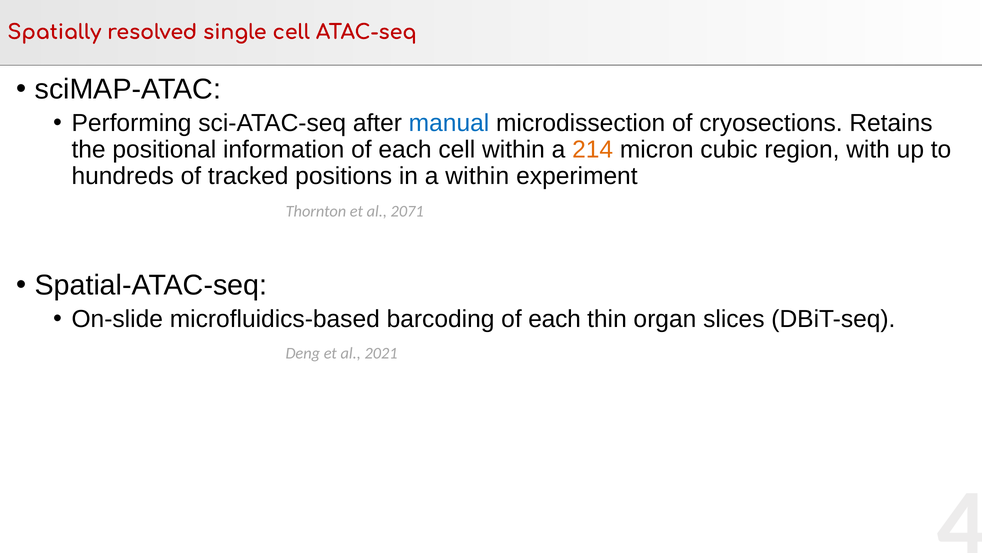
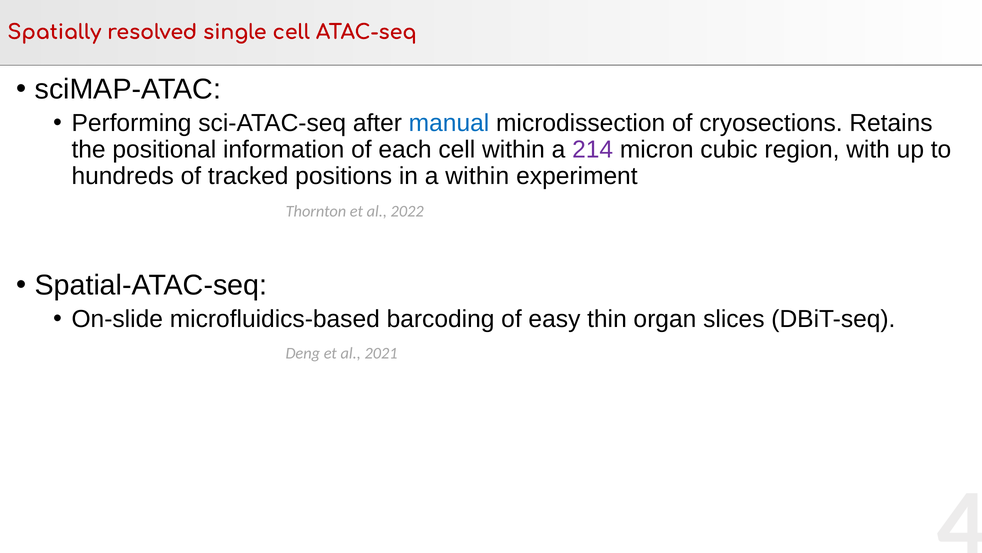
214 colour: orange -> purple
2071: 2071 -> 2022
barcoding of each: each -> easy
